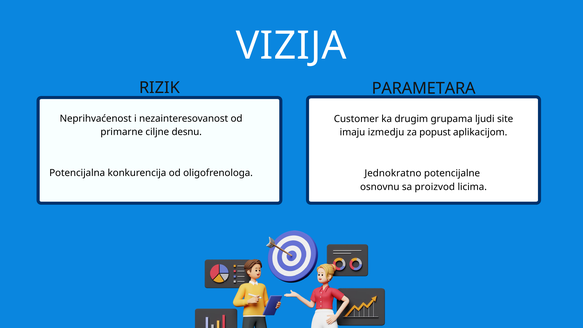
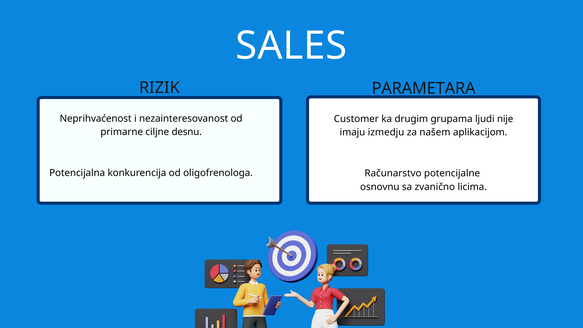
VIZIJA: VIZIJA -> SALES
site: site -> nije
popust: popust -> našem
Jednokratno: Jednokratno -> Računarstvo
proizvod: proizvod -> zvanično
